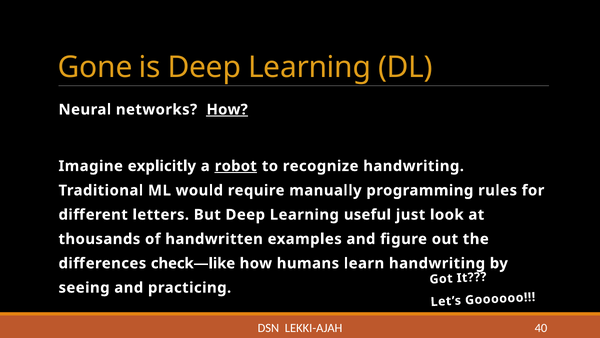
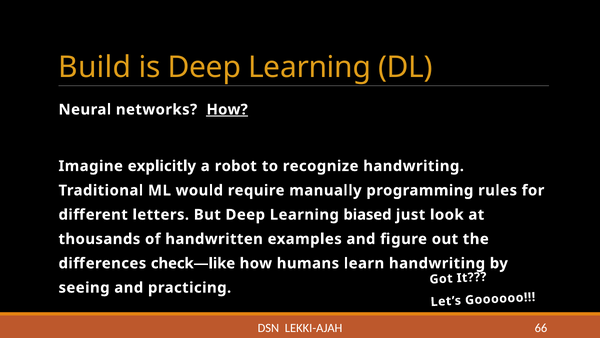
Gone: Gone -> Build
robot underline: present -> none
useful: useful -> biased
40: 40 -> 66
